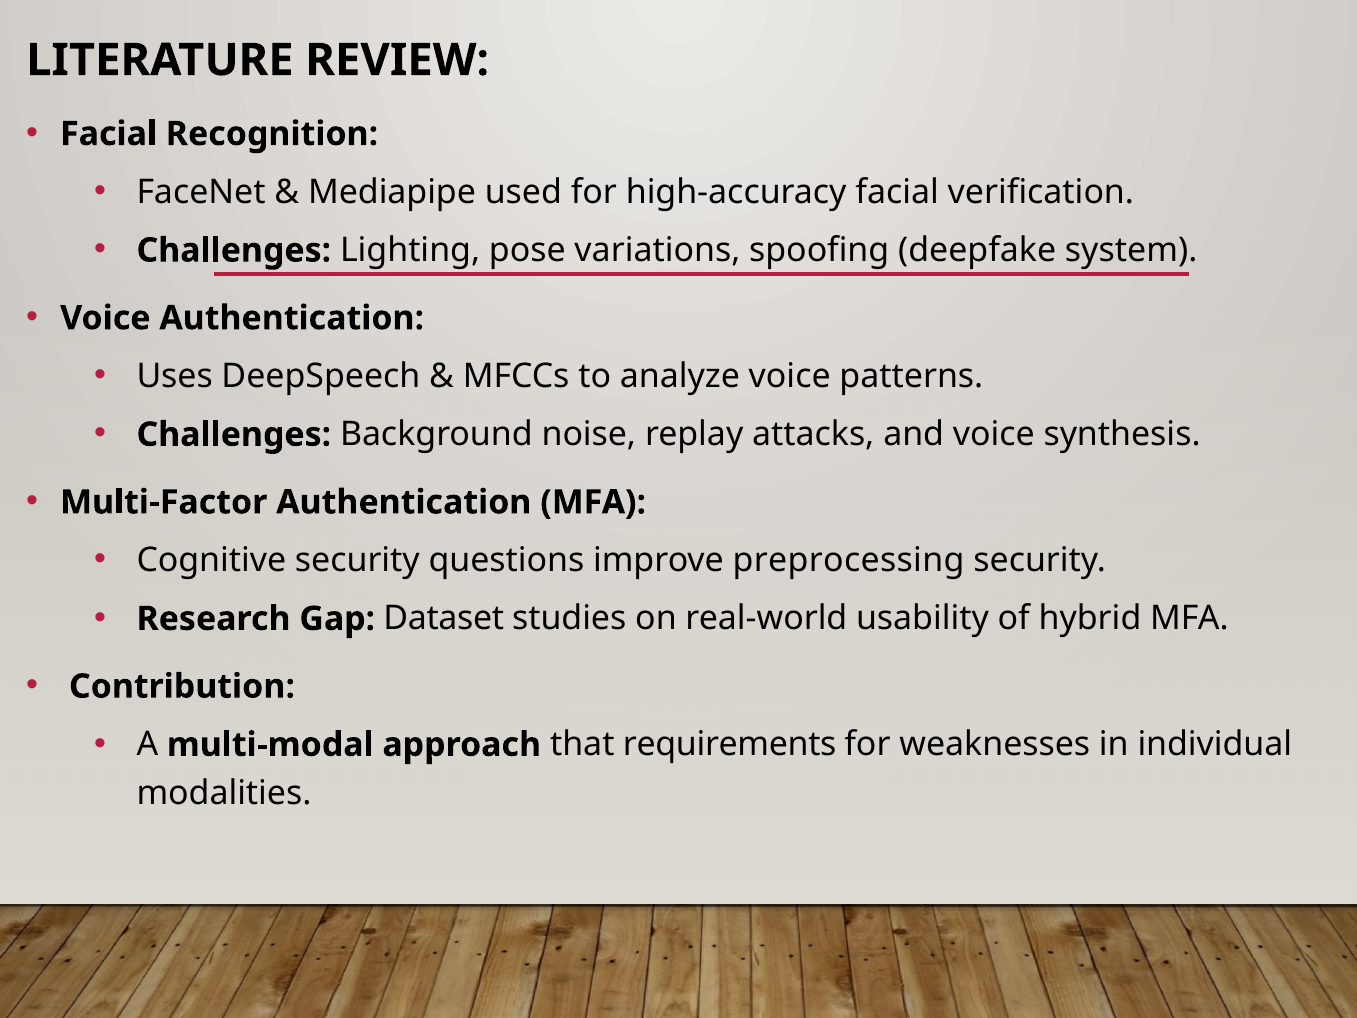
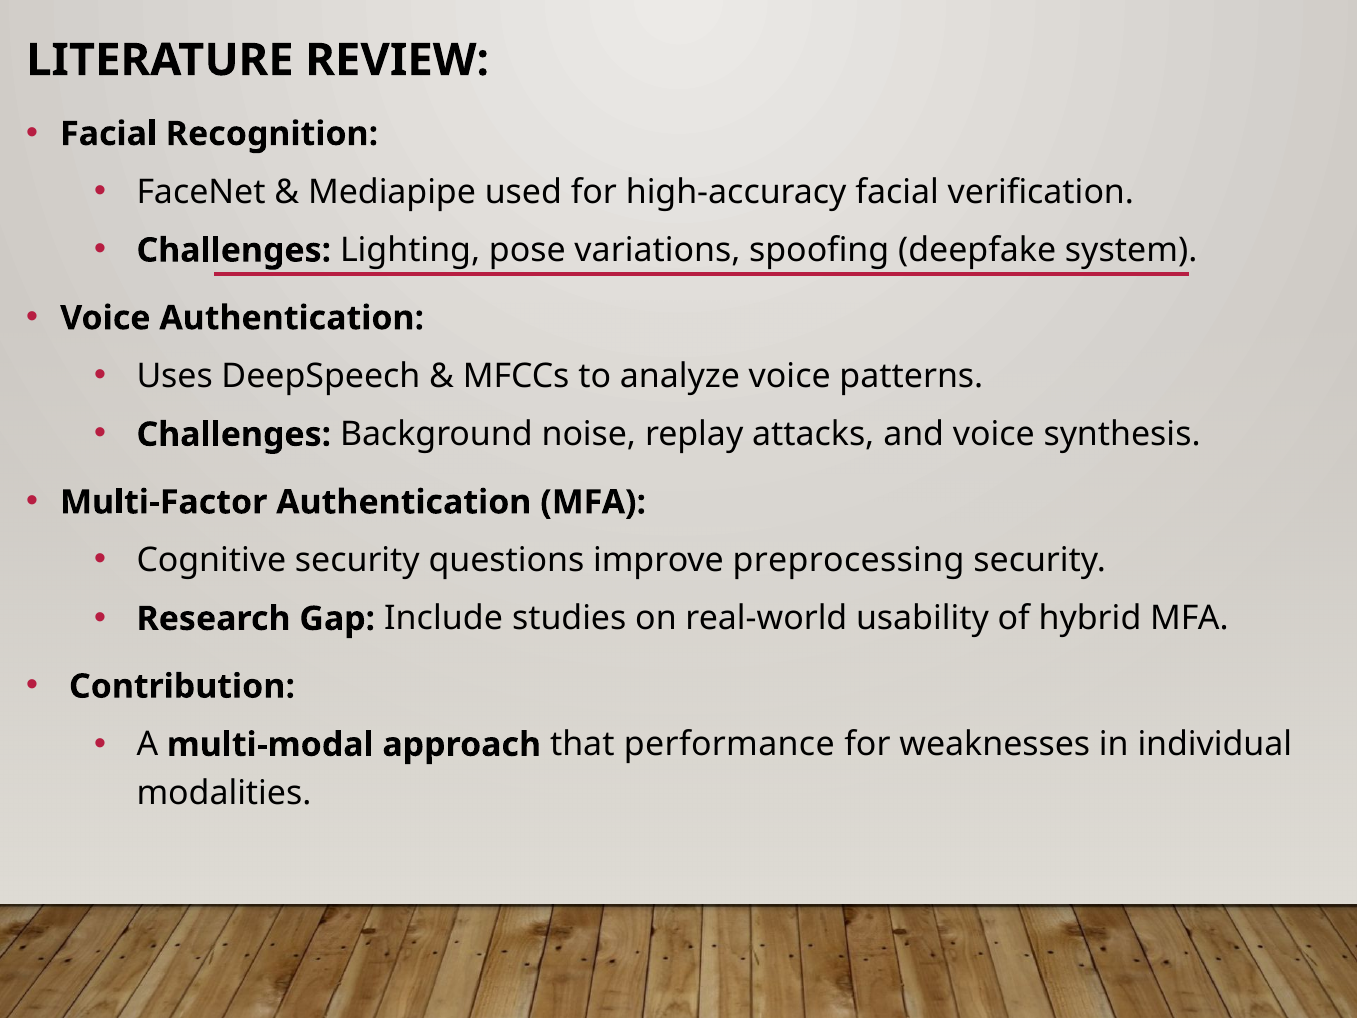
Dataset: Dataset -> Include
requirements: requirements -> performance
